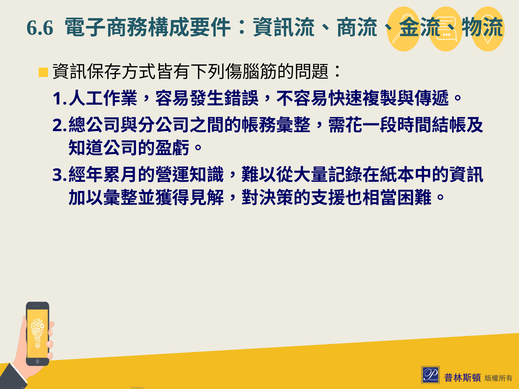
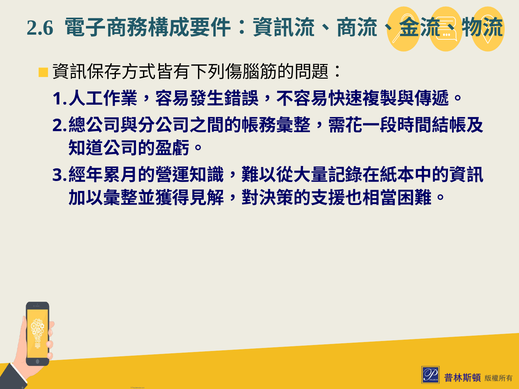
6.6: 6.6 -> 2.6
